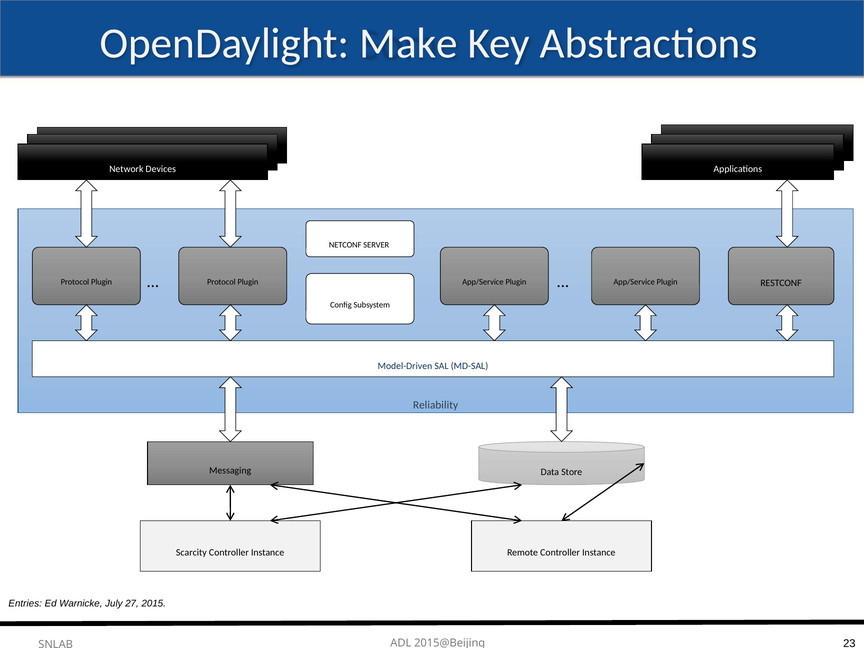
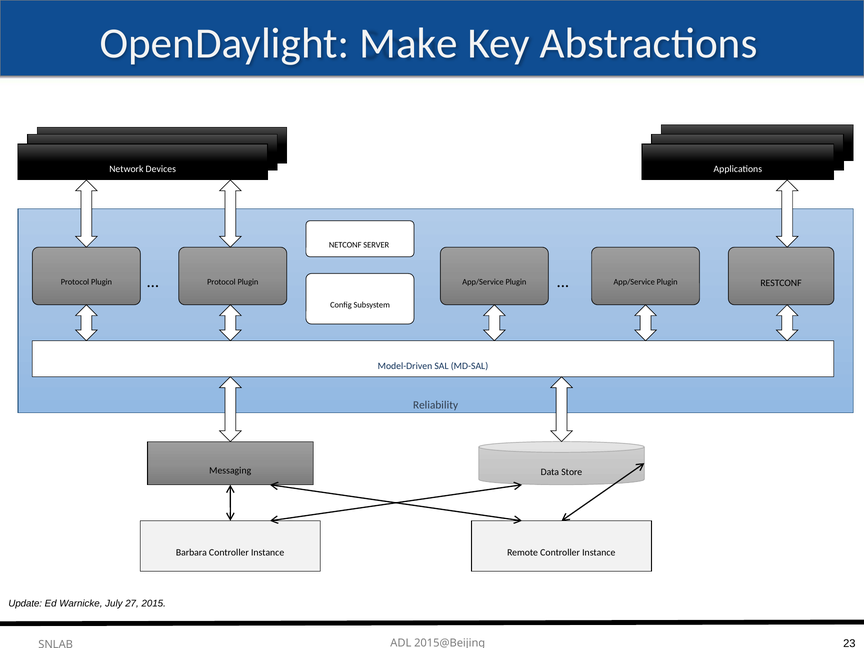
Scarcity: Scarcity -> Barbara
Entries: Entries -> Update
